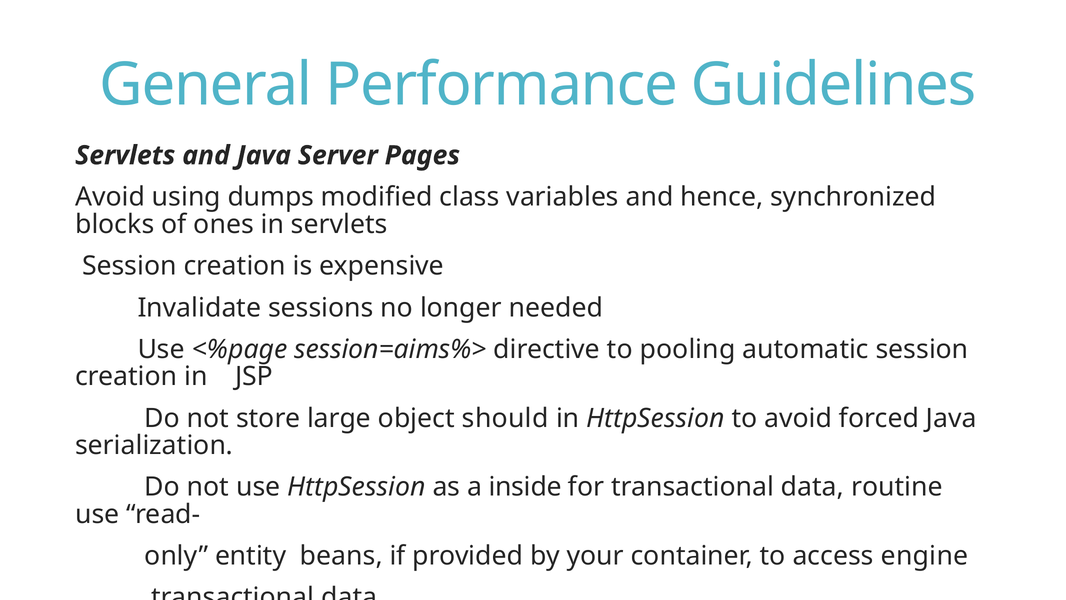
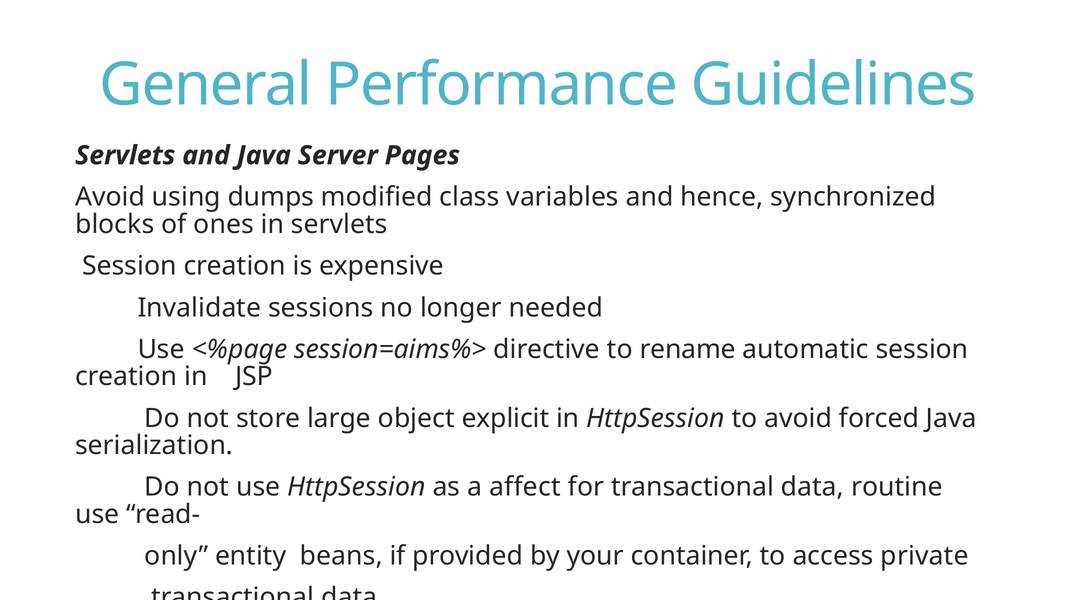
pooling: pooling -> rename
should: should -> explicit
inside: inside -> affect
engine: engine -> private
